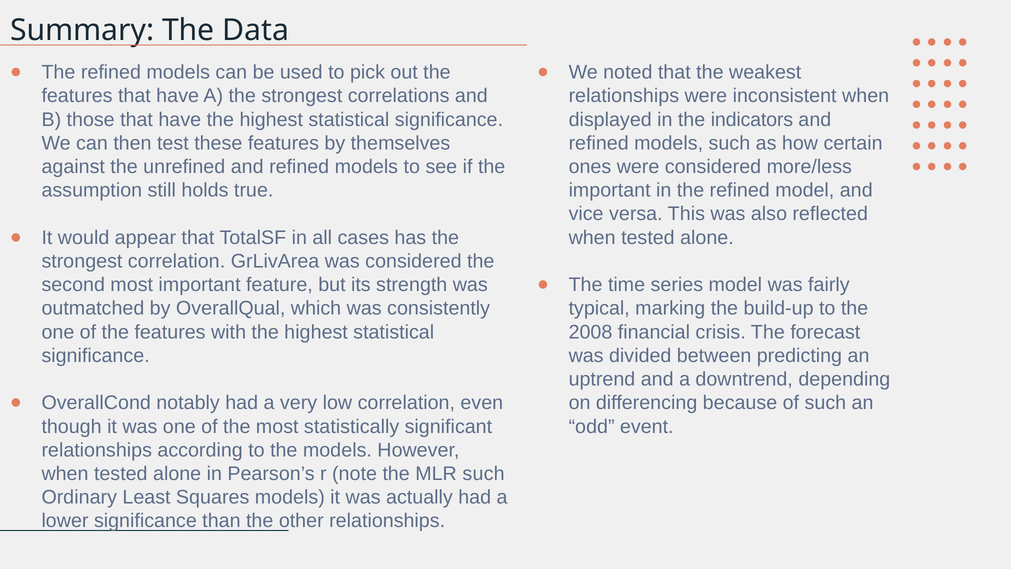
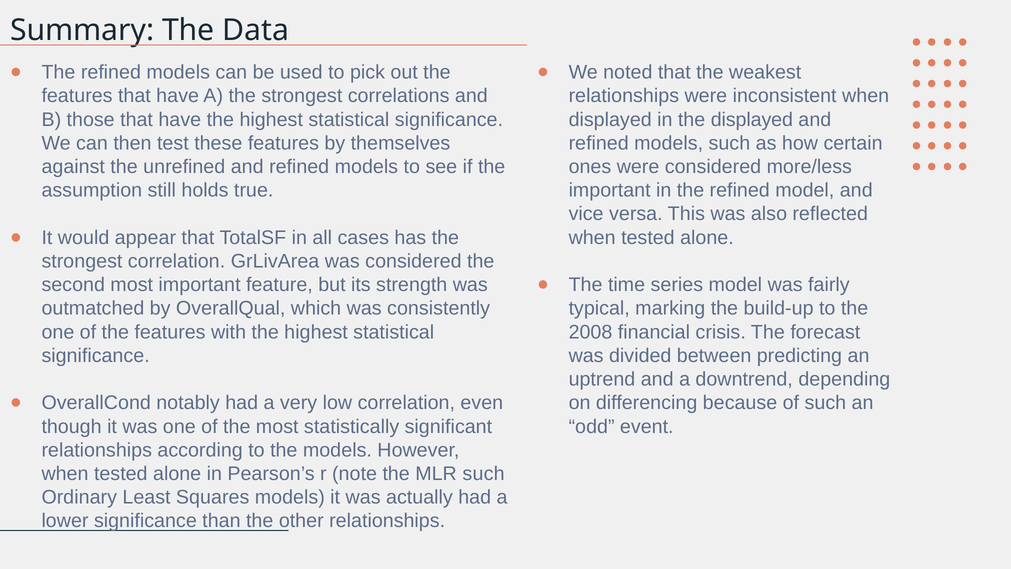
the indicators: indicators -> displayed
